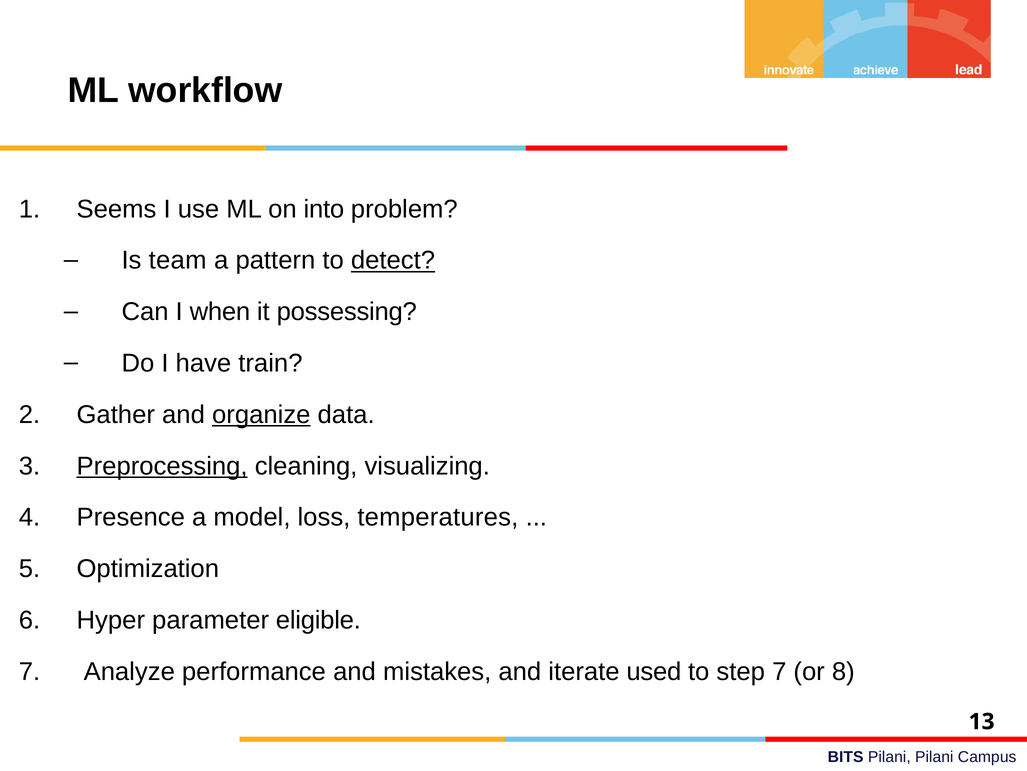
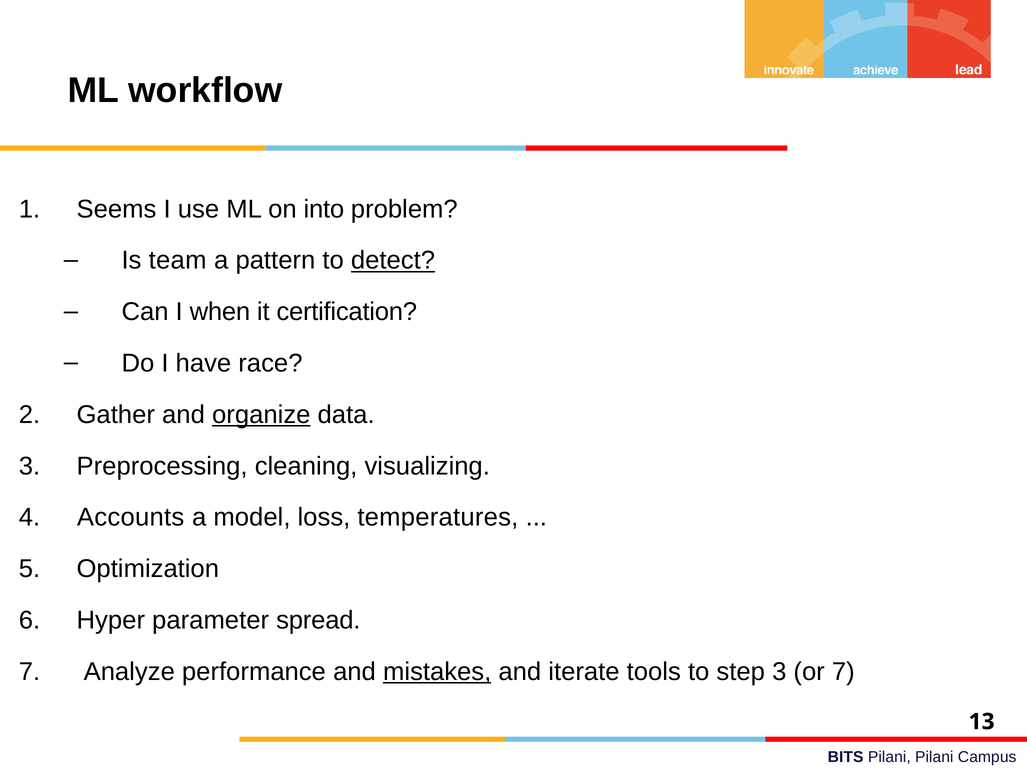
possessing: possessing -> certification
train: train -> race
Preprocessing underline: present -> none
Presence: Presence -> Accounts
eligible: eligible -> spread
mistakes underline: none -> present
used: used -> tools
step 7: 7 -> 3
or 8: 8 -> 7
